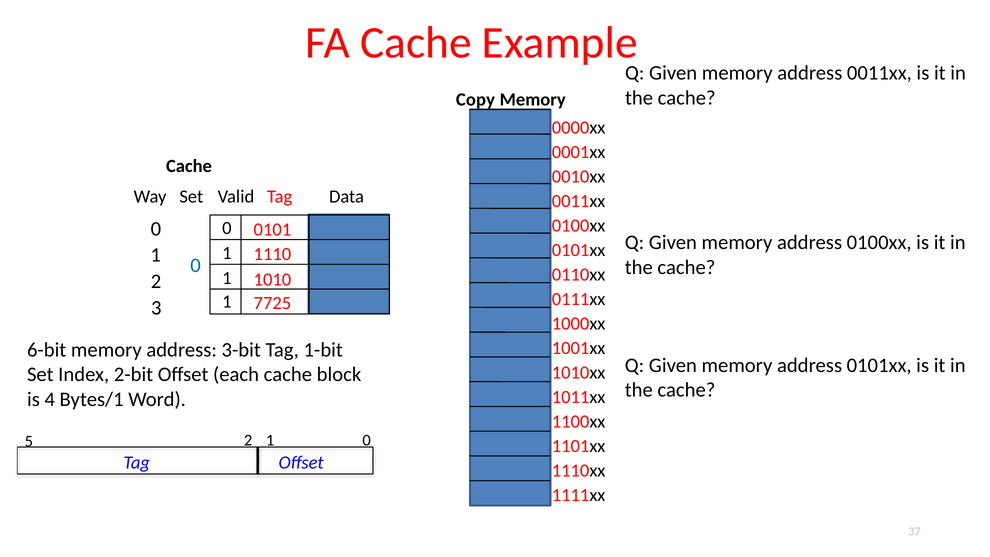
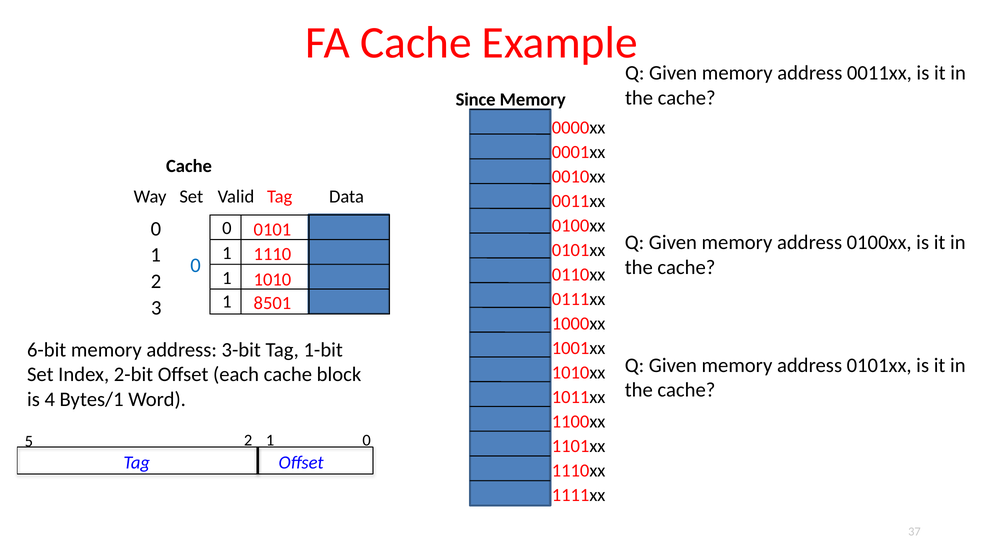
Copy: Copy -> Since
7725: 7725 -> 8501
